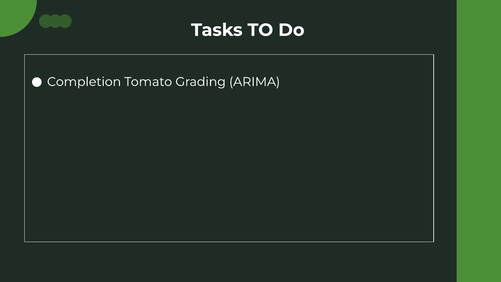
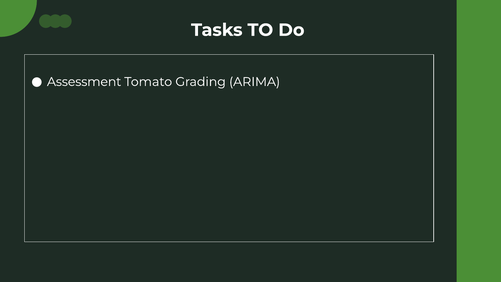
Completion: Completion -> Assessment
